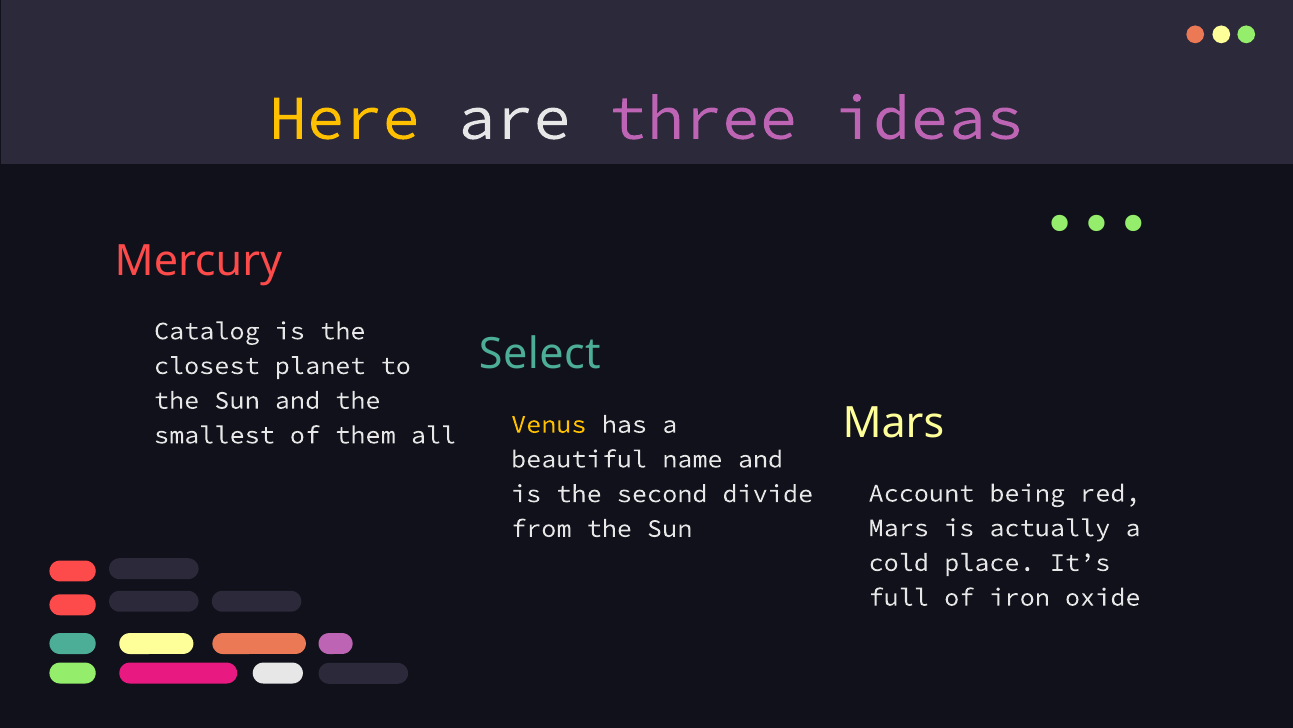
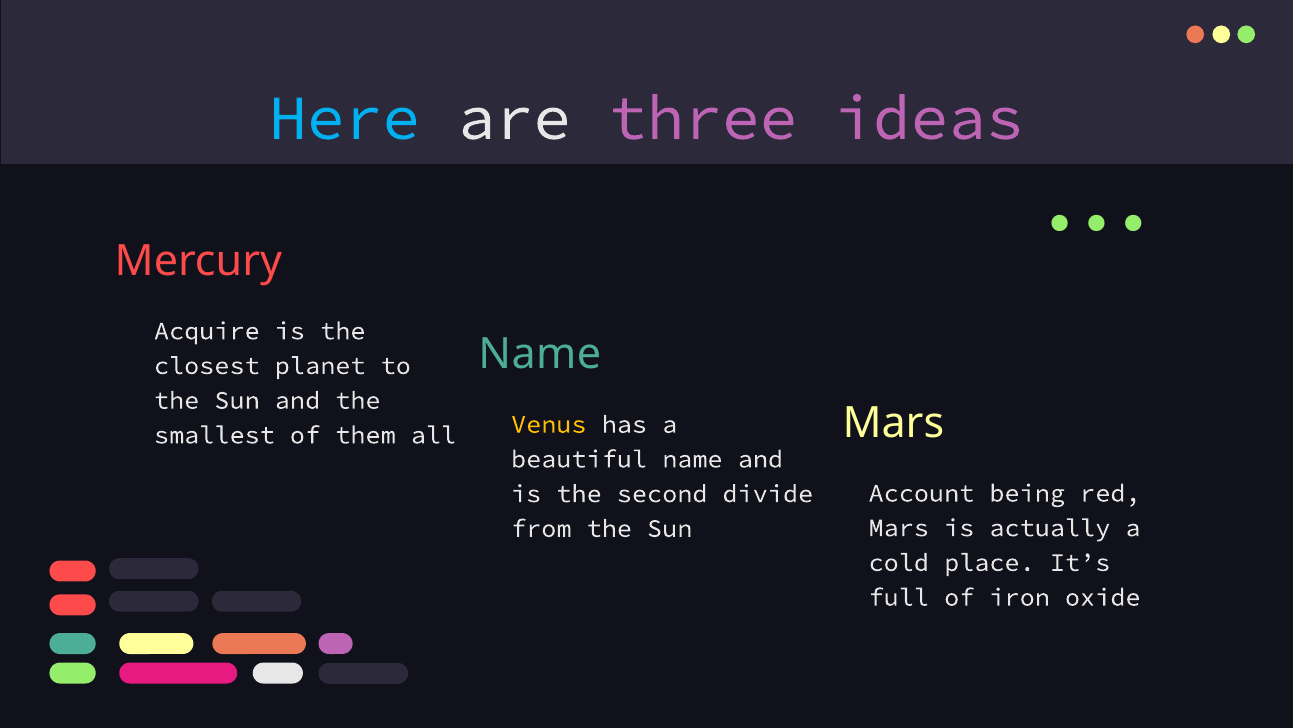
Here colour: yellow -> light blue
Catalog: Catalog -> Acquire
Select at (540, 354): Select -> Name
